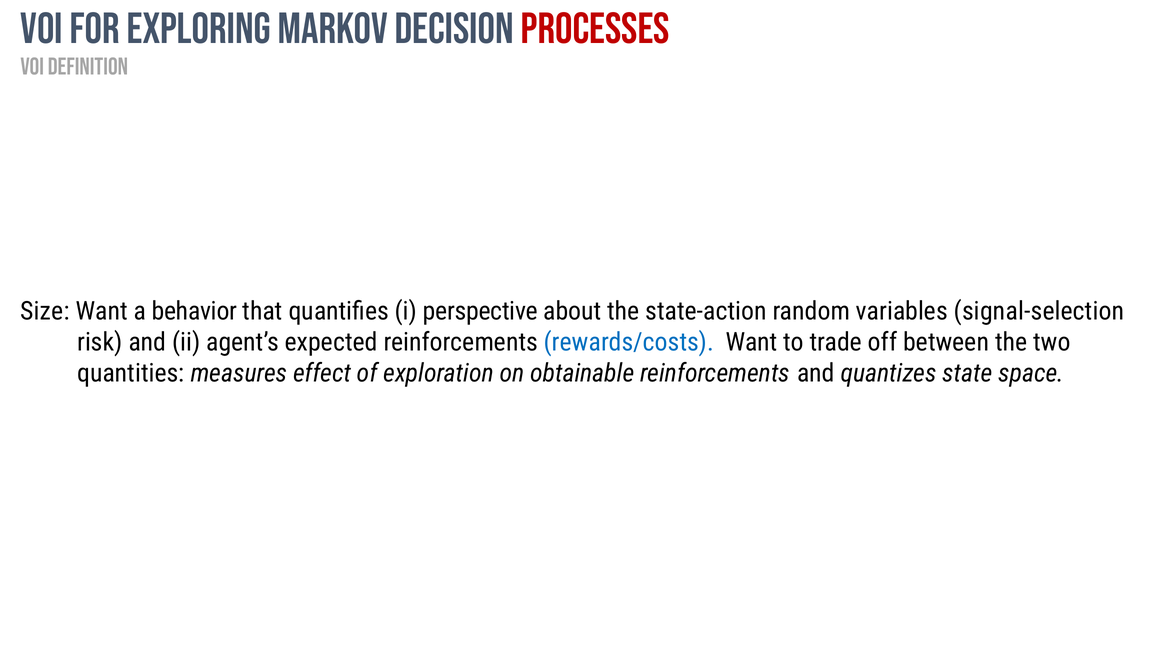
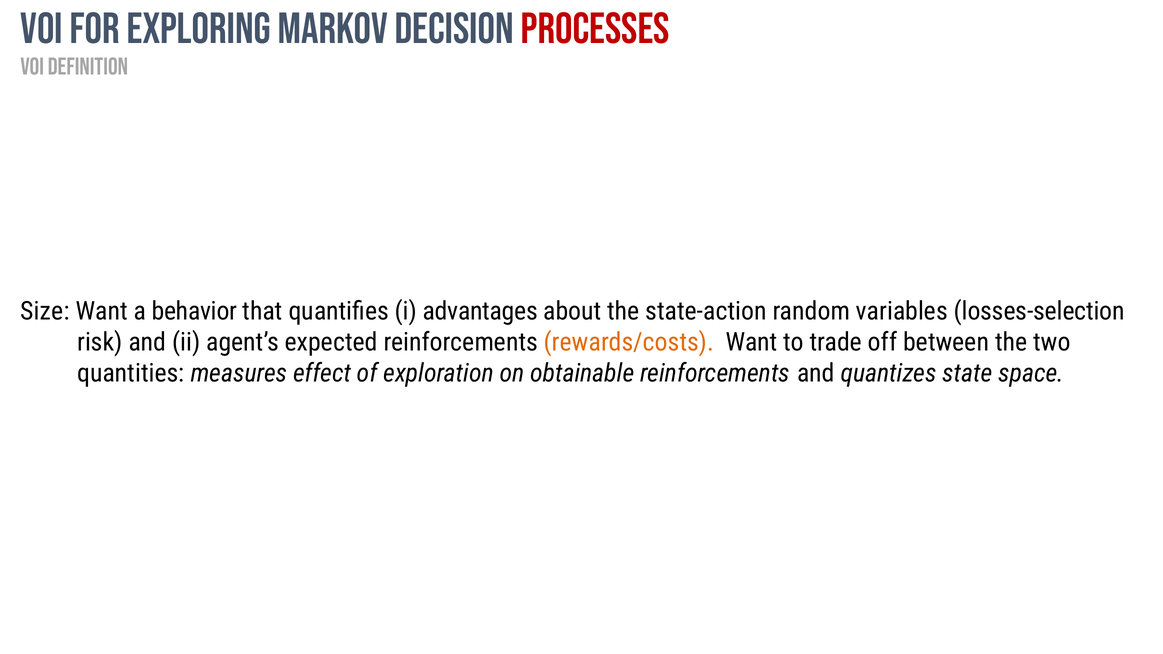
perspective: perspective -> advantages
signal-selection: signal-selection -> losses-selection
rewards/costs colour: blue -> orange
